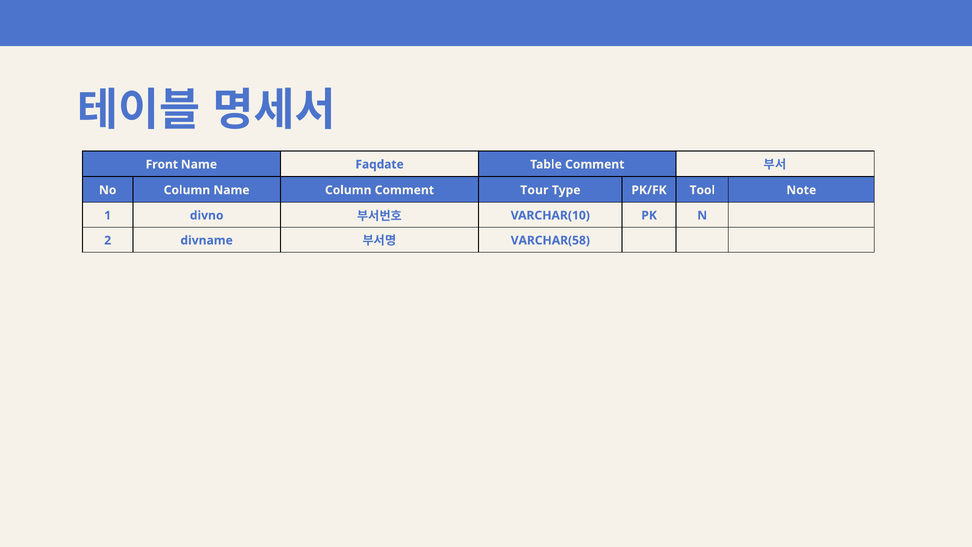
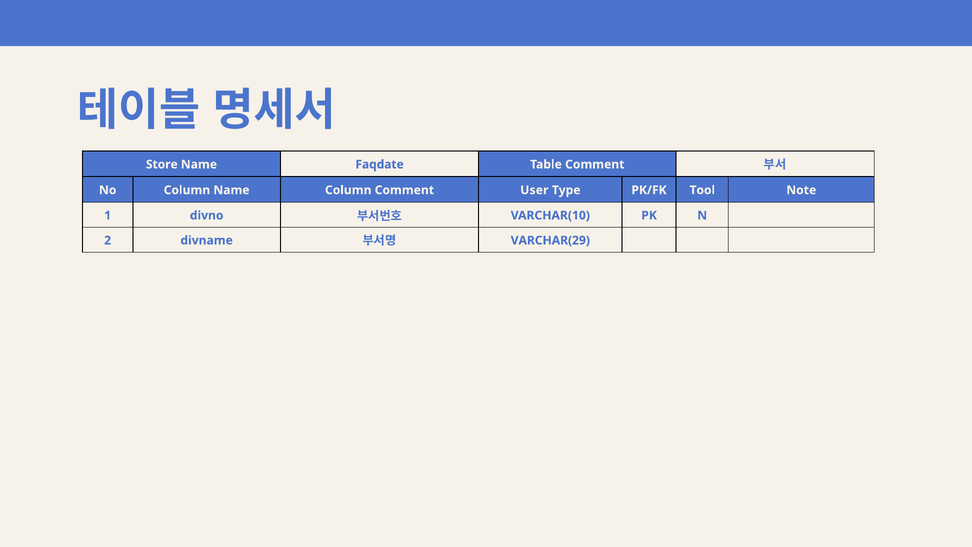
Front: Front -> Store
Tour: Tour -> User
VARCHAR(58: VARCHAR(58 -> VARCHAR(29
